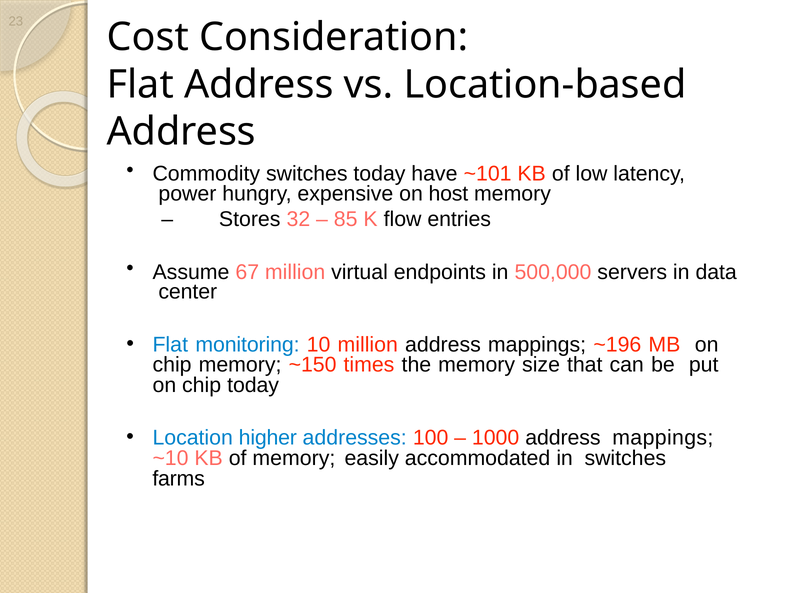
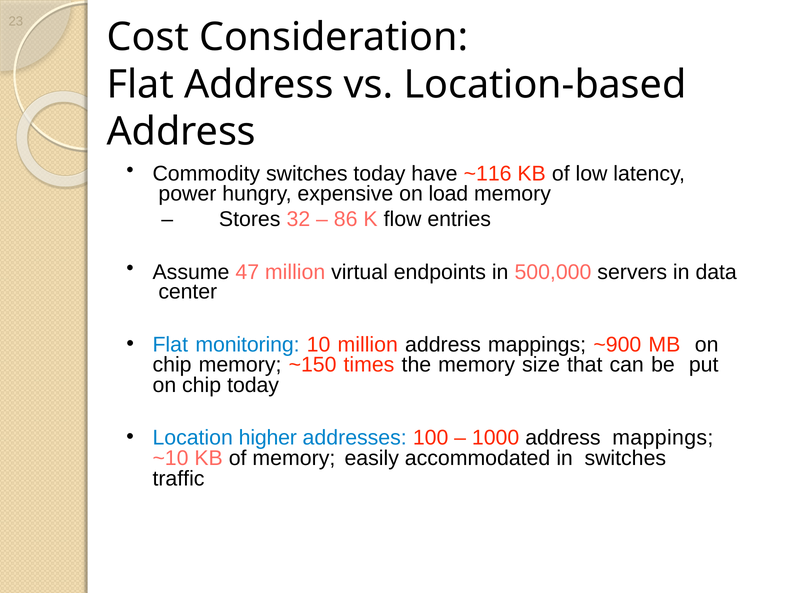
~101: ~101 -> ~116
host: host -> load
85: 85 -> 86
67: 67 -> 47
~196: ~196 -> ~900
farms: farms -> traffic
